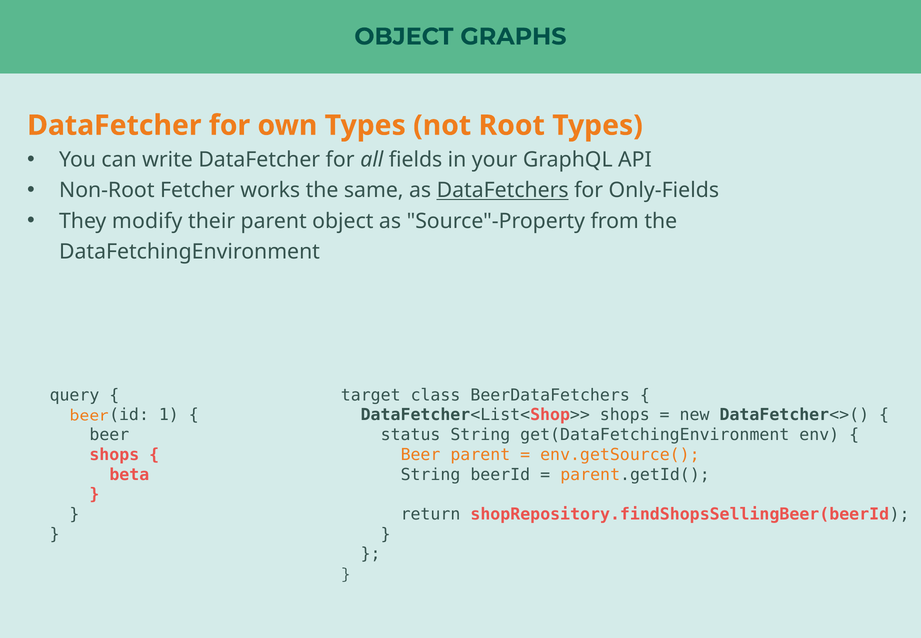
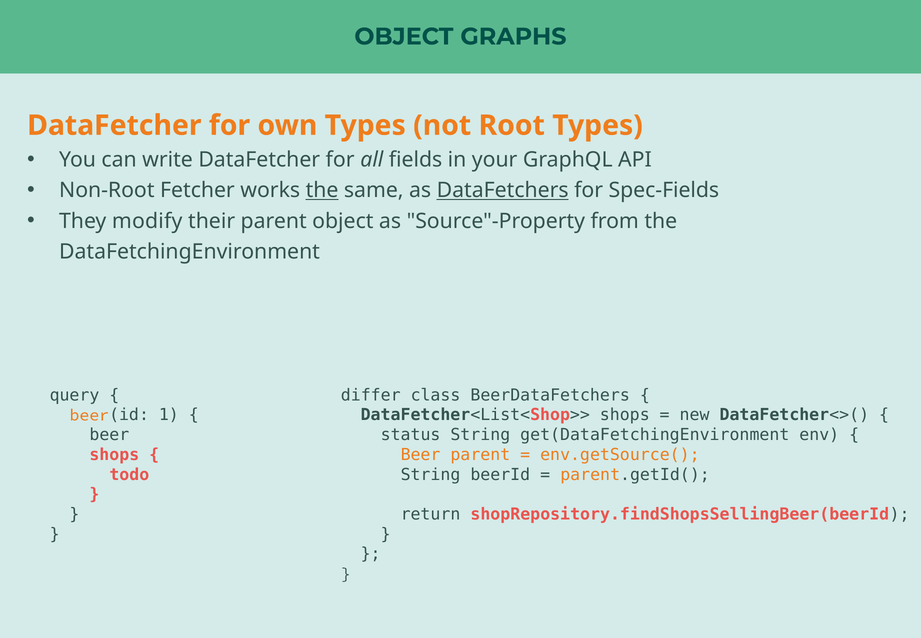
the at (322, 190) underline: none -> present
Only-Fields: Only-Fields -> Spec-Fields
target: target -> differ
beta: beta -> todo
